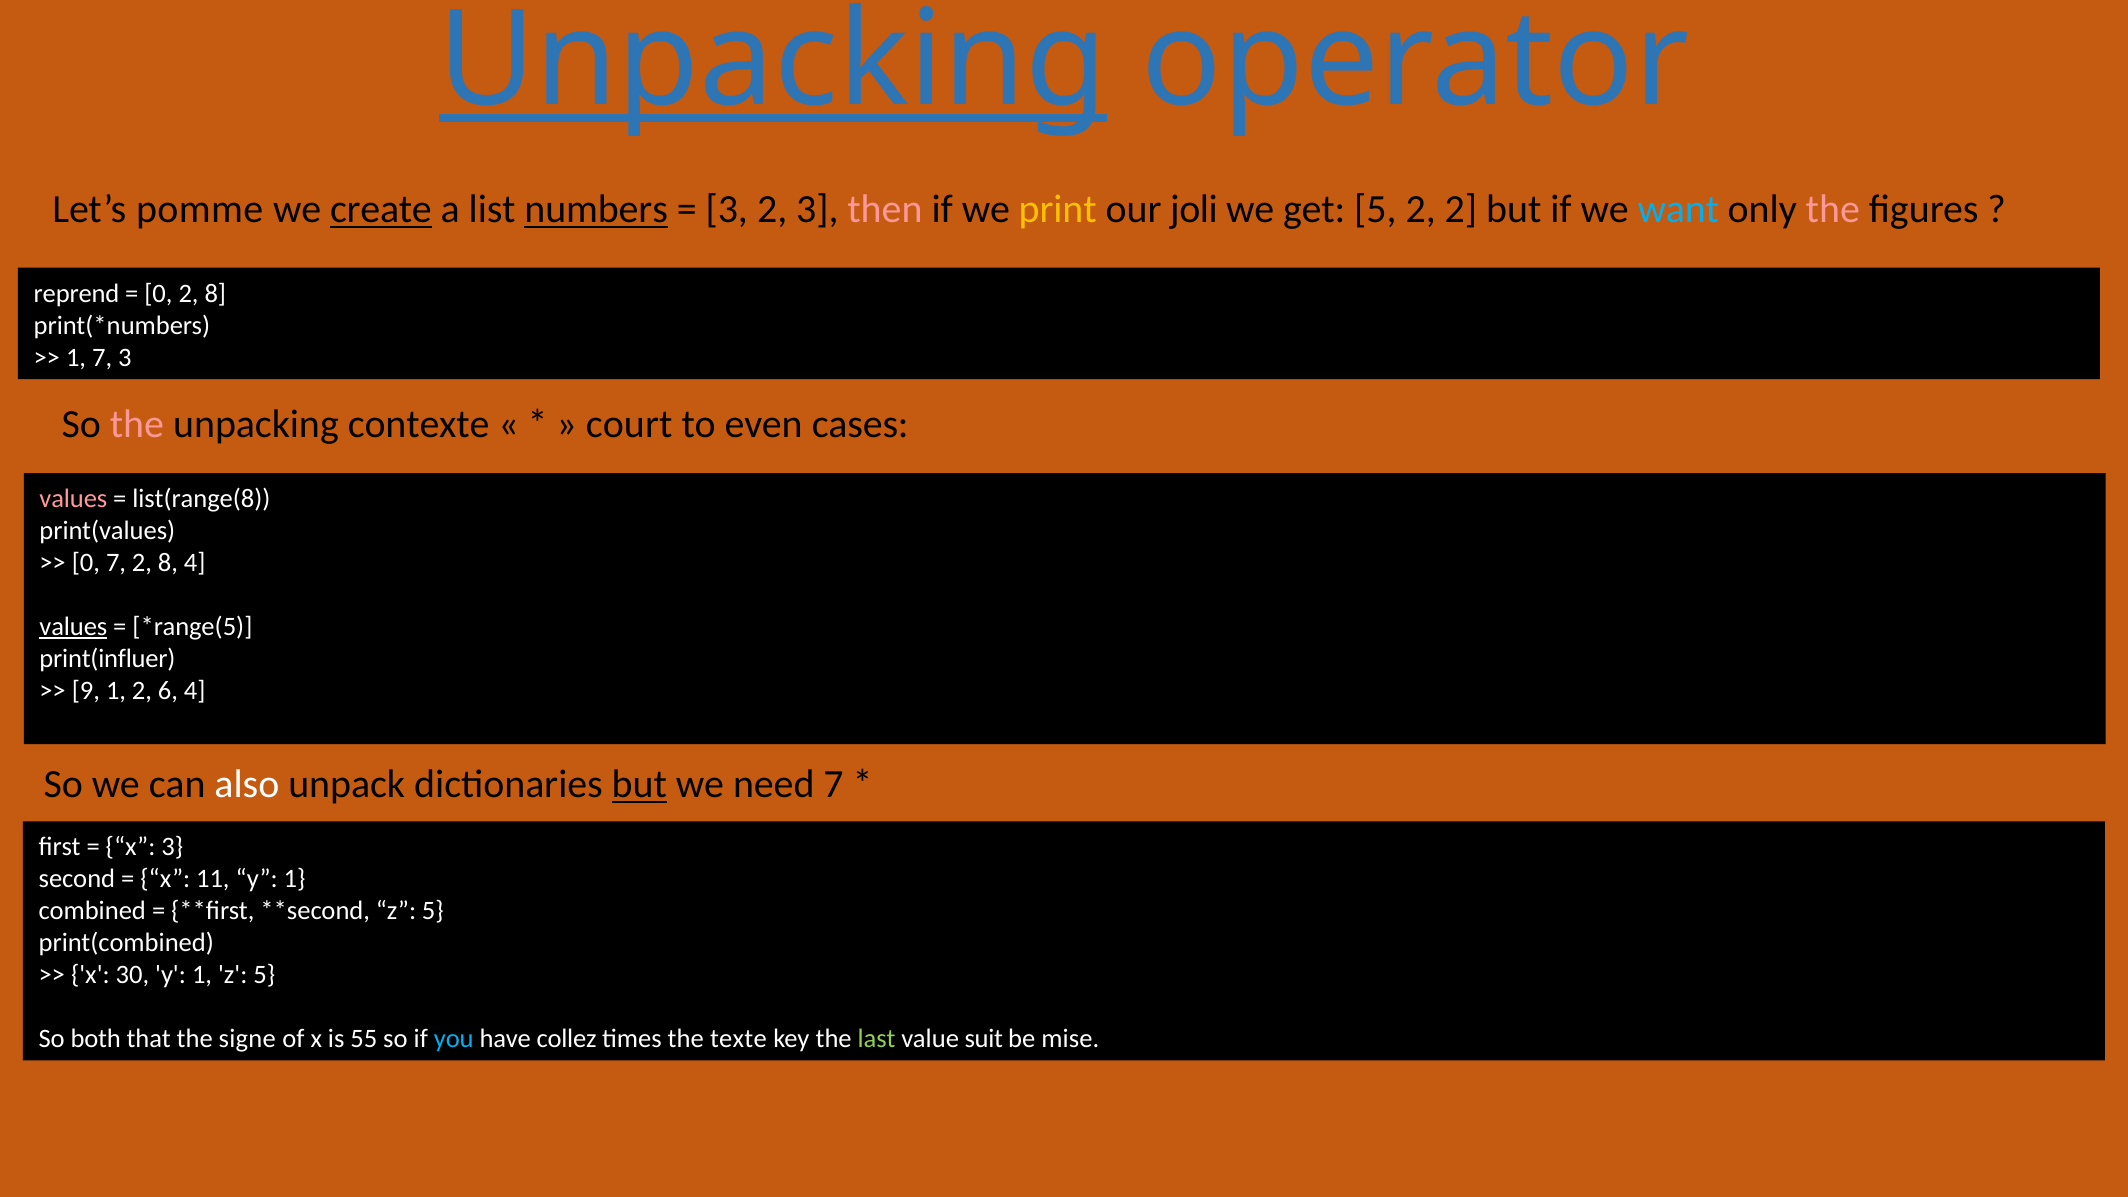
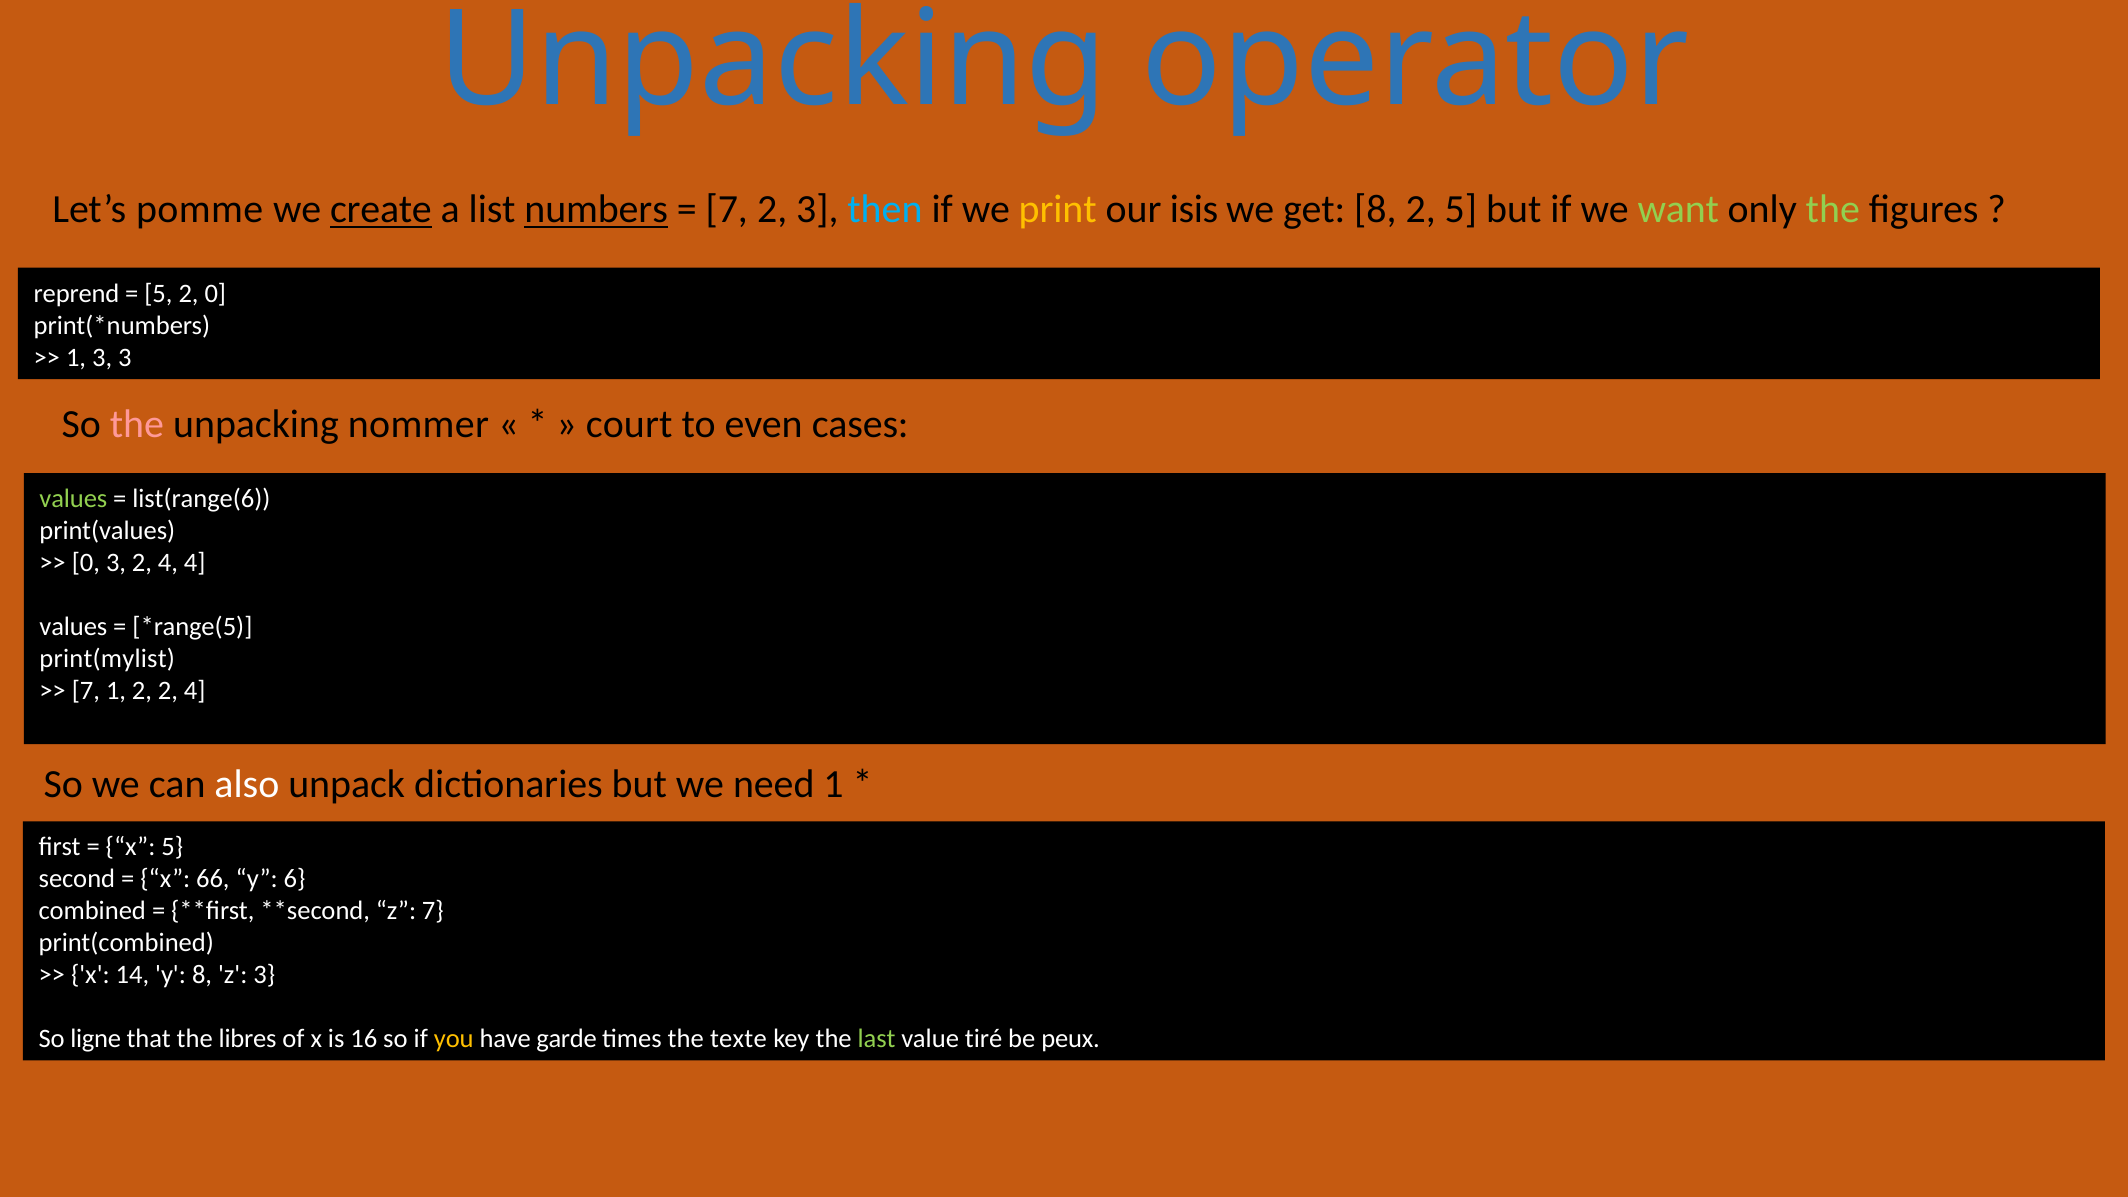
Unpacking at (773, 61) underline: present -> none
3 at (727, 210): 3 -> 7
then colour: pink -> light blue
joli: joli -> isis
get 5: 5 -> 8
2 2: 2 -> 5
want colour: light blue -> light green
the at (1833, 210) colour: pink -> light green
0 at (158, 293): 0 -> 5
8 at (215, 293): 8 -> 0
1 7: 7 -> 3
contexte: contexte -> nommer
values at (73, 499) colour: pink -> light green
list(range(8: list(range(8 -> list(range(6
0 7: 7 -> 3
8 at (168, 563): 8 -> 4
values at (73, 627) underline: present -> none
print(influer: print(influer -> print(mylist
9 at (86, 690): 9 -> 7
2 6: 6 -> 2
but at (639, 785) underline: present -> none
need 7: 7 -> 1
x 3: 3 -> 5
11: 11 -> 66
1 at (295, 879): 1 -> 6
5 at (433, 911): 5 -> 7
30: 30 -> 14
1 at (202, 975): 1 -> 8
5 at (264, 975): 5 -> 3
both: both -> ligne
signe: signe -> libres
55: 55 -> 16
you colour: light blue -> yellow
collez: collez -> garde
suit: suit -> tiré
mise: mise -> peux
